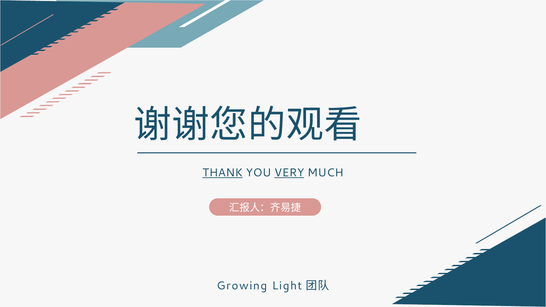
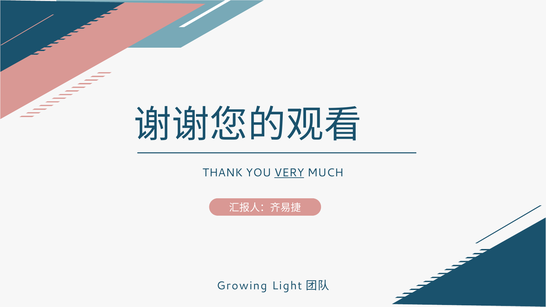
THANK underline: present -> none
